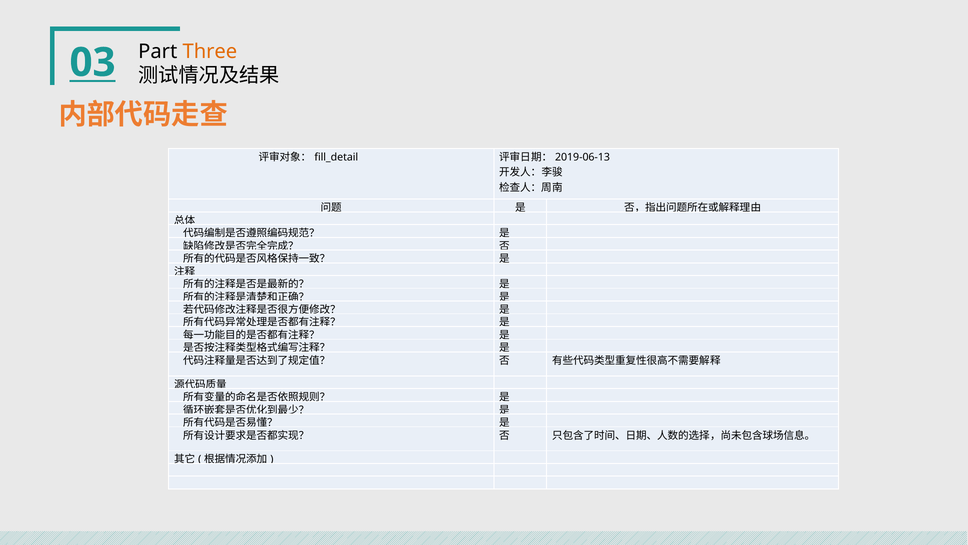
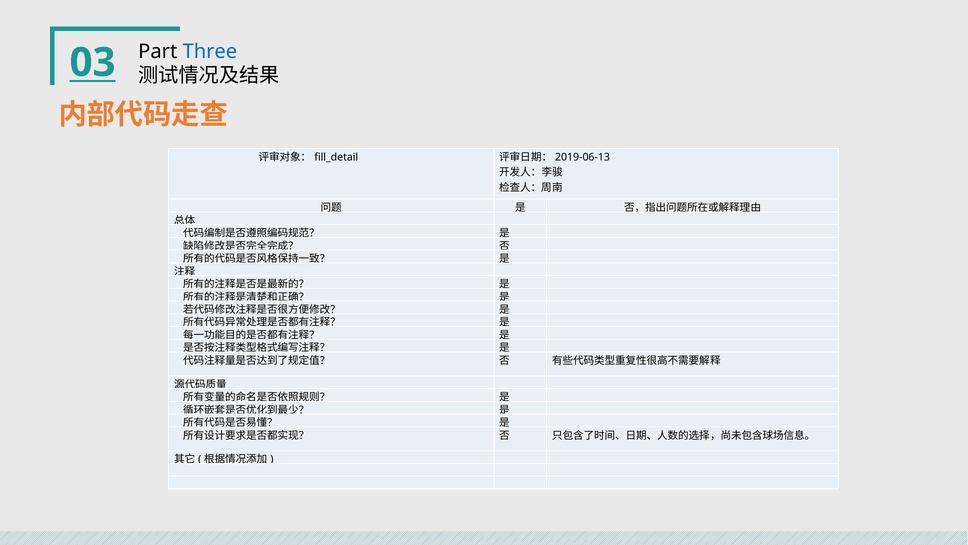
Three colour: orange -> blue
